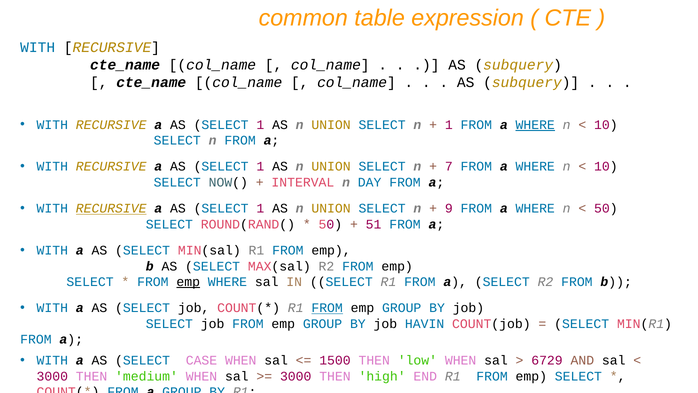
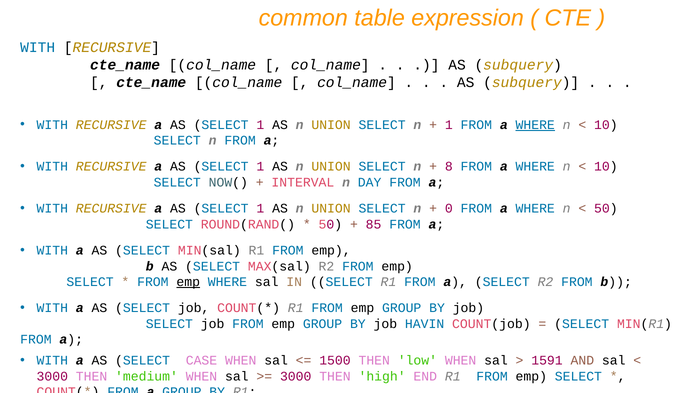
7: 7 -> 8
RECURSIVE at (111, 208) underline: present -> none
9: 9 -> 0
51: 51 -> 85
FROM at (327, 308) underline: present -> none
6729: 6729 -> 1591
